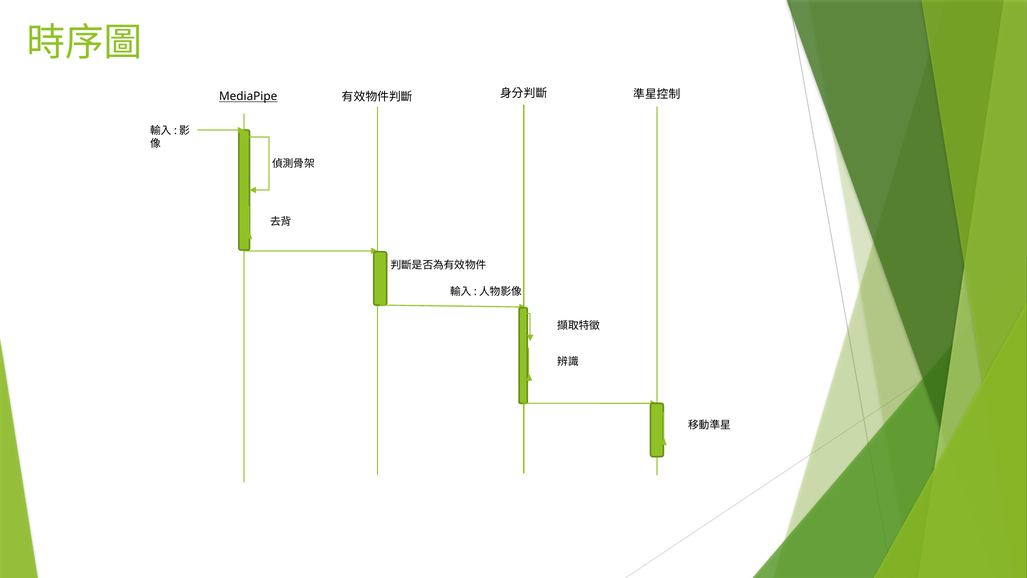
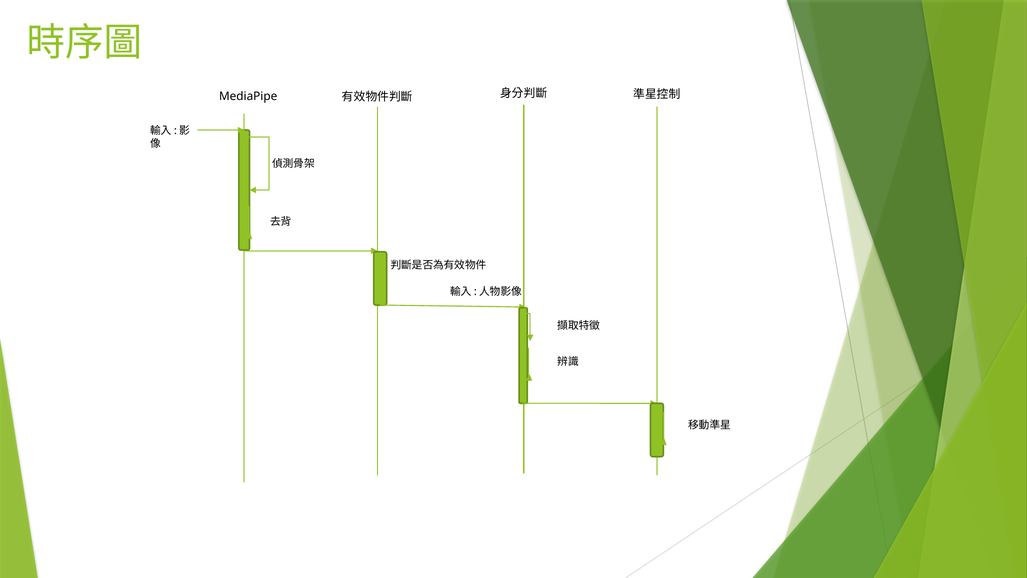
MediaPipe underline: present -> none
